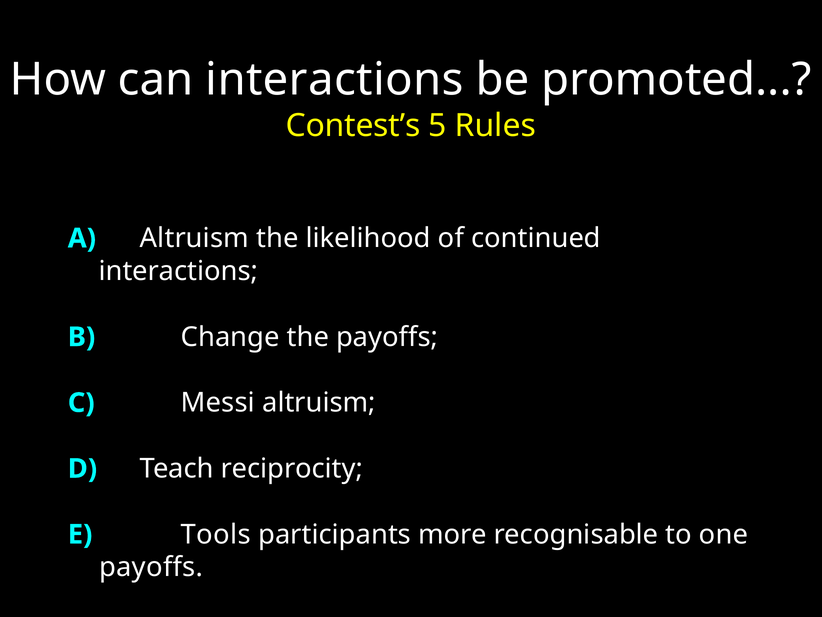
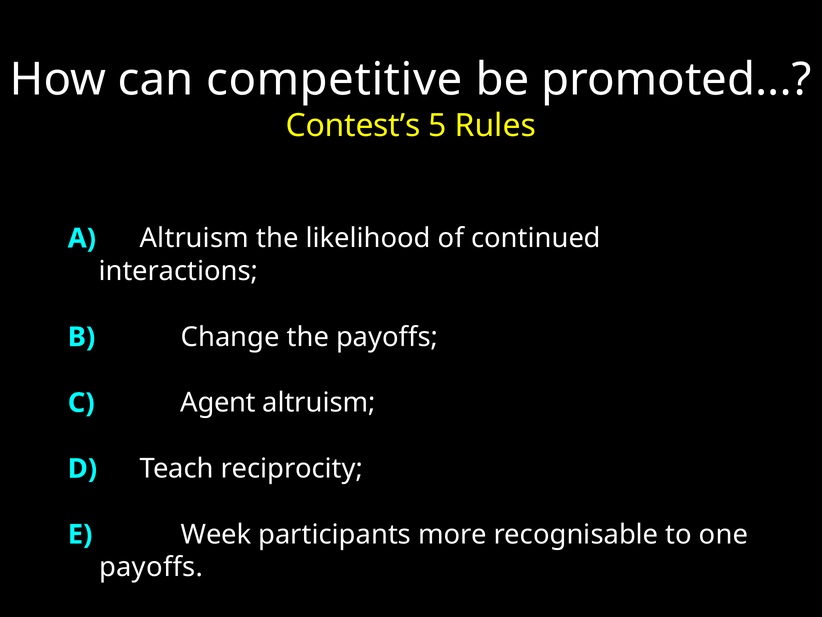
can interactions: interactions -> competitive
Messi: Messi -> Agent
Tools: Tools -> Week
